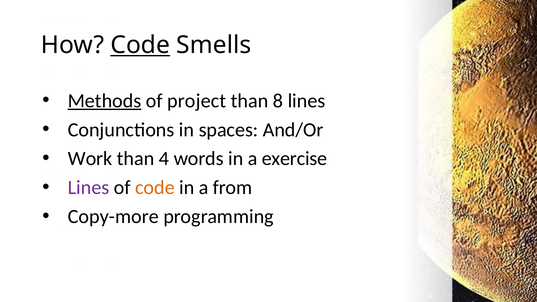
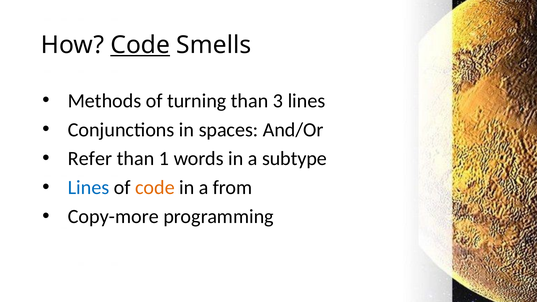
Methods underline: present -> none
project: project -> turning
8: 8 -> 3
Work: Work -> Refer
4: 4 -> 1
exercise: exercise -> subtype
Lines at (89, 188) colour: purple -> blue
